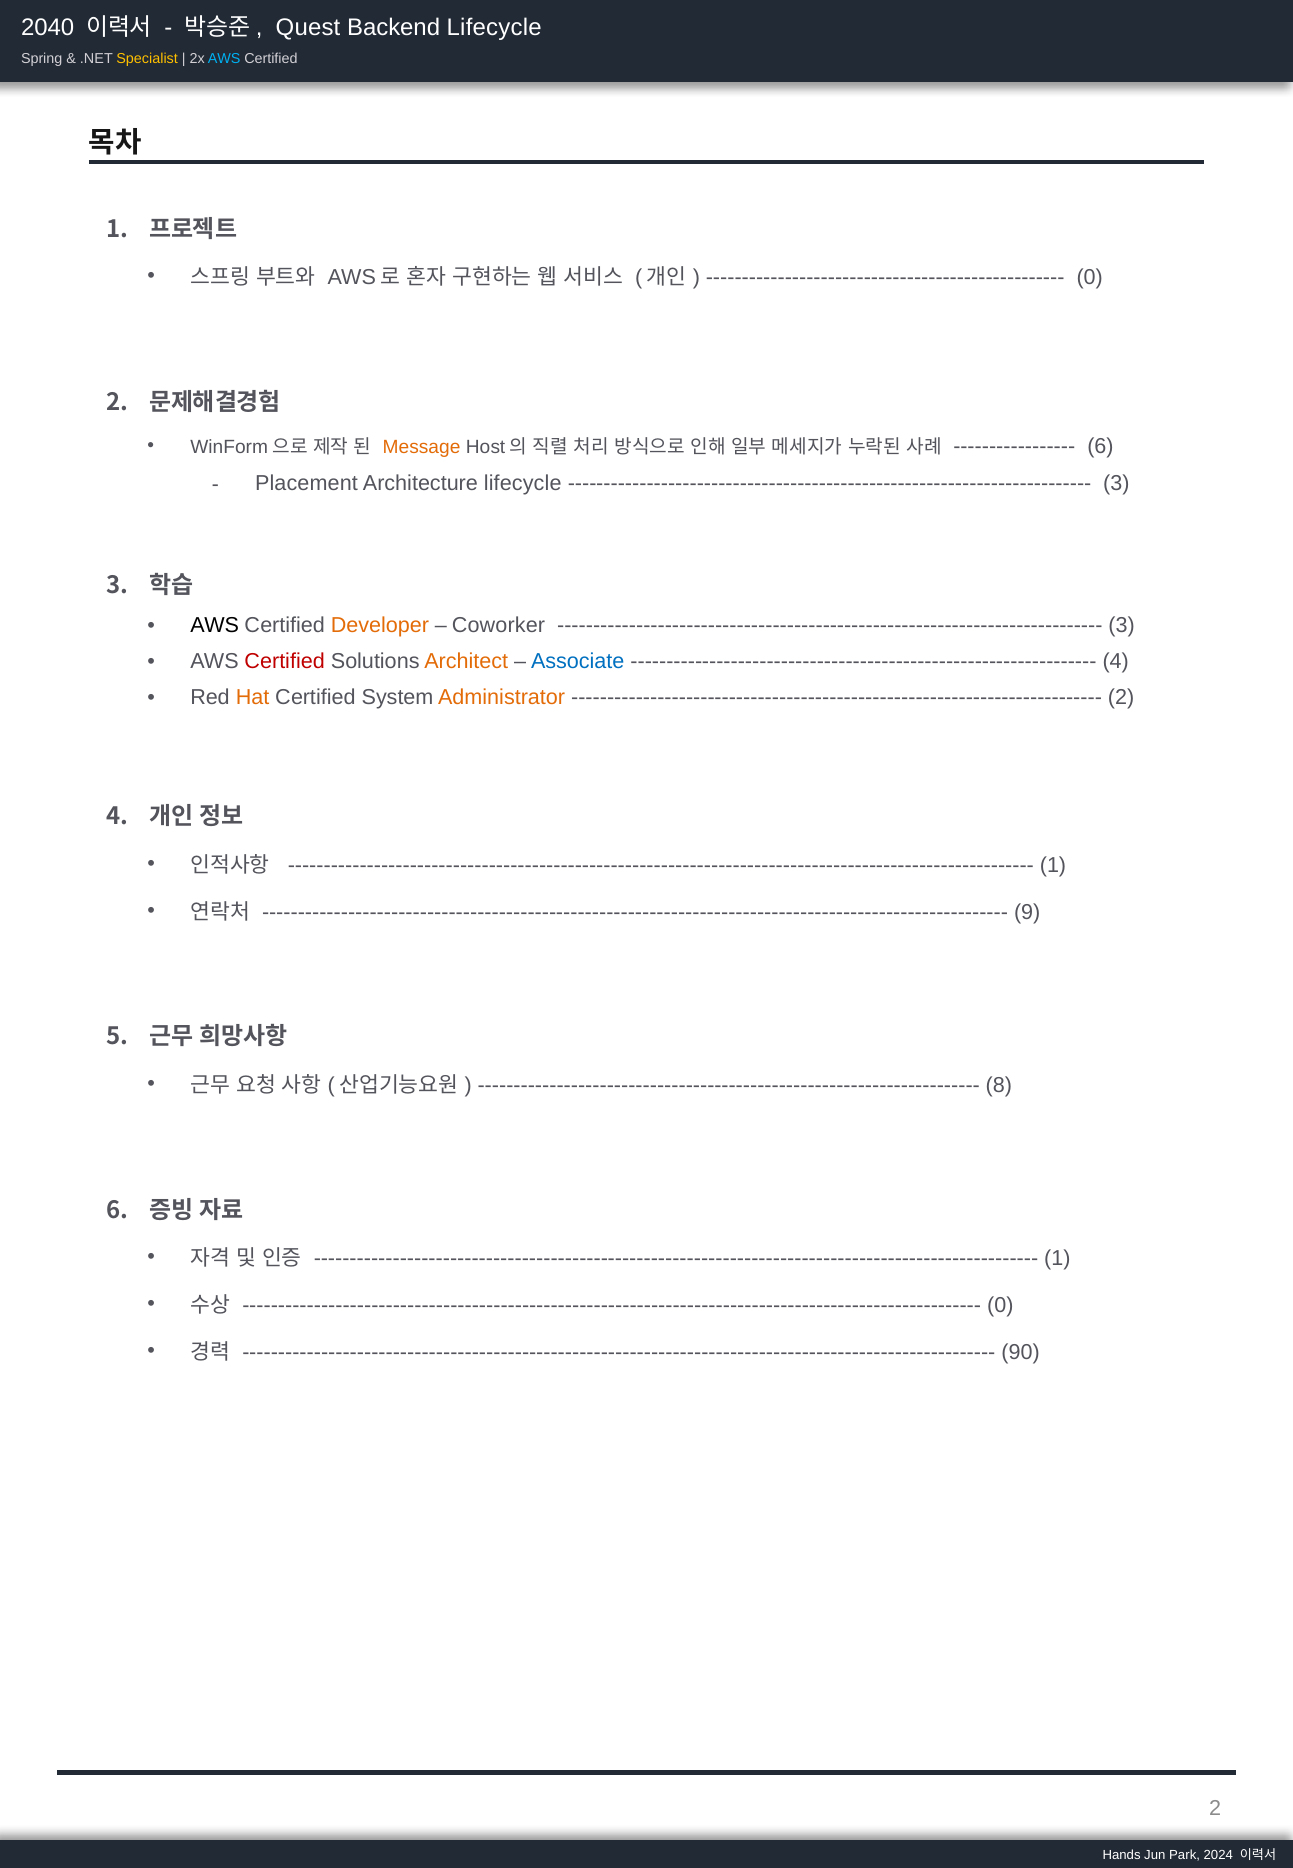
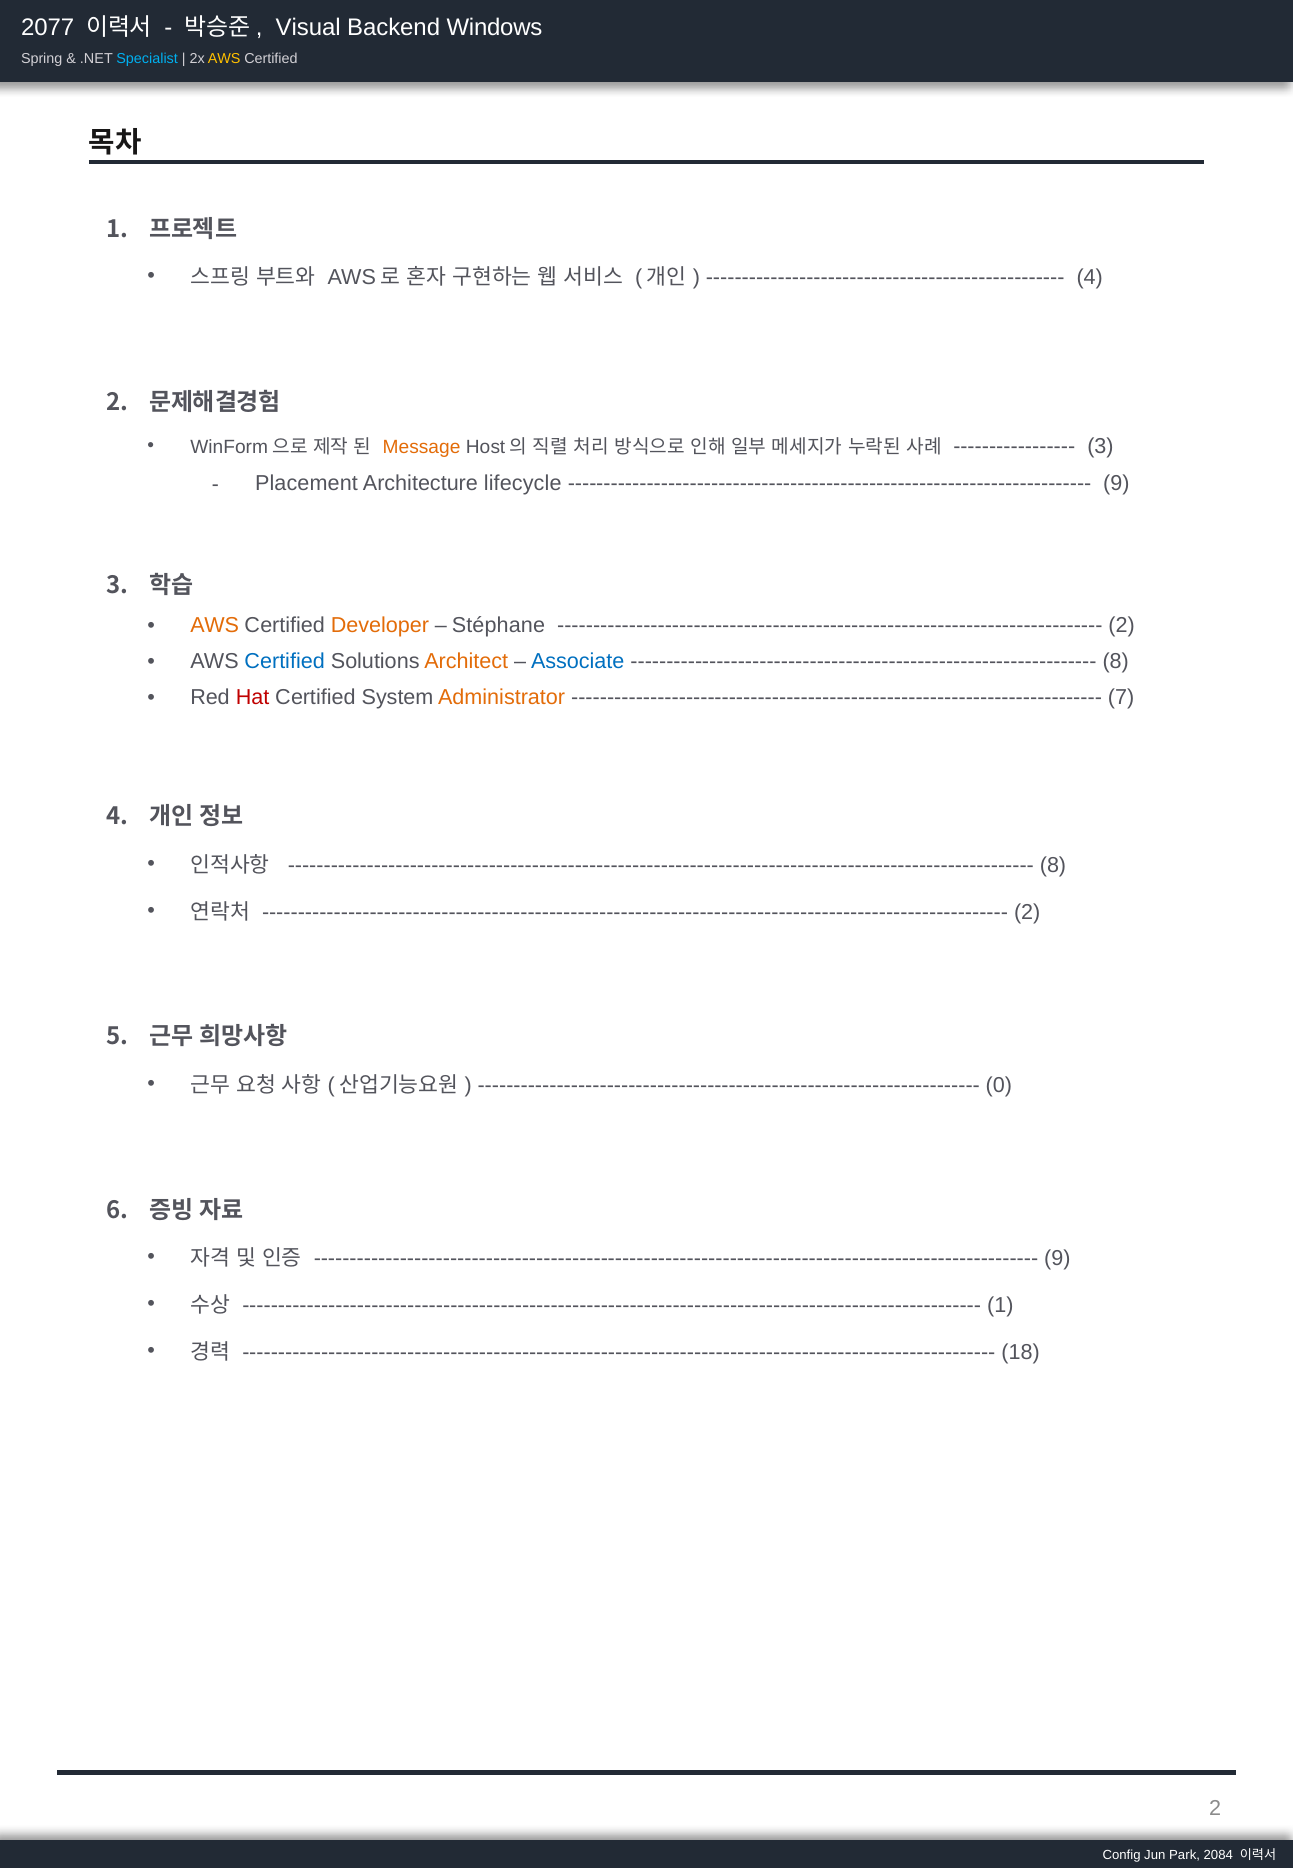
2040: 2040 -> 2077
Quest: Quest -> Visual
Backend Lifecycle: Lifecycle -> Windows
Specialist colour: yellow -> light blue
AWS at (224, 59) colour: light blue -> yellow
0 at (1090, 277): 0 -> 4
6 at (1100, 446): 6 -> 3
3 at (1116, 483): 3 -> 9
AWS at (215, 625) colour: black -> orange
Coworker: Coworker -> Stéphane
3 at (1122, 625): 3 -> 2
Certified at (285, 661) colour: red -> blue
4 at (1116, 661): 4 -> 8
Hat colour: orange -> red
2 at (1121, 697): 2 -> 7
1 at (1053, 865): 1 -> 8
9 at (1027, 912): 9 -> 2
8: 8 -> 0
1 at (1057, 1258): 1 -> 9
0 at (1000, 1305): 0 -> 1
90: 90 -> 18
Hands: Hands -> Config
2024: 2024 -> 2084
